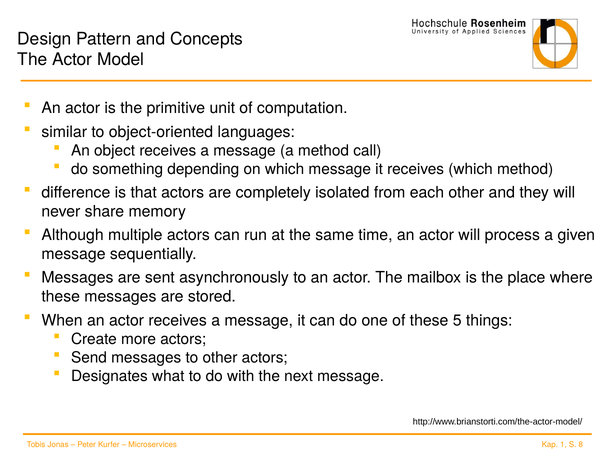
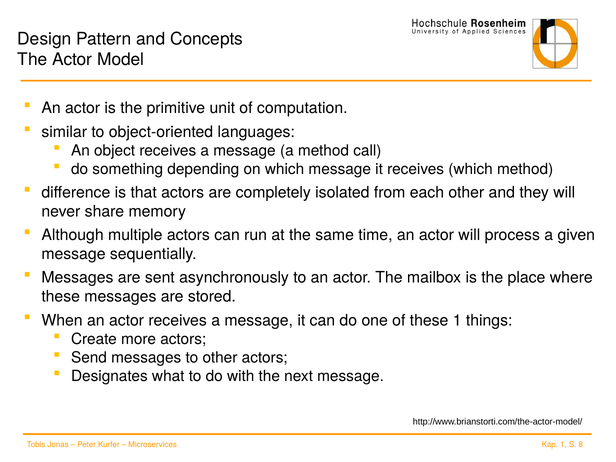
these 5: 5 -> 1
